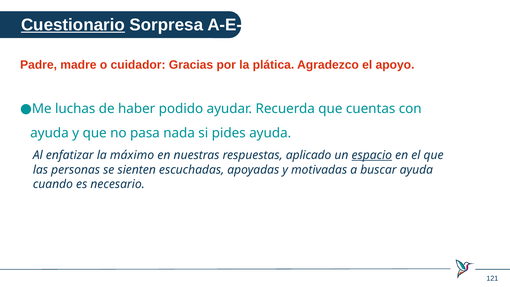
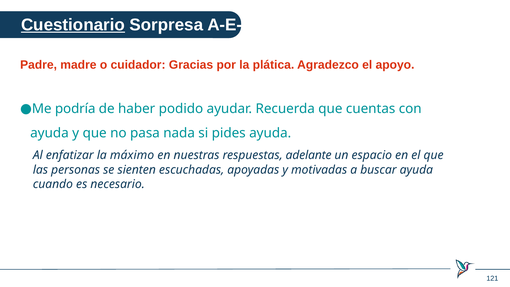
luchas: luchas -> podría
aplicado: aplicado -> adelante
espacio underline: present -> none
